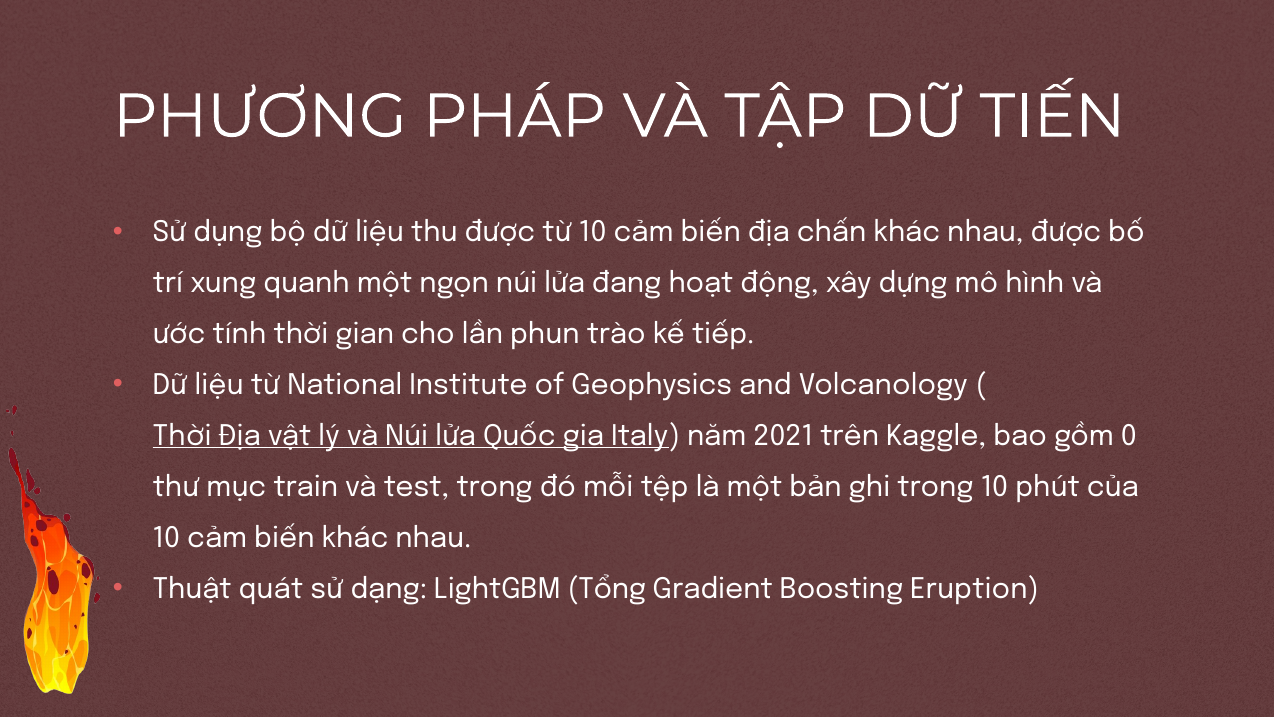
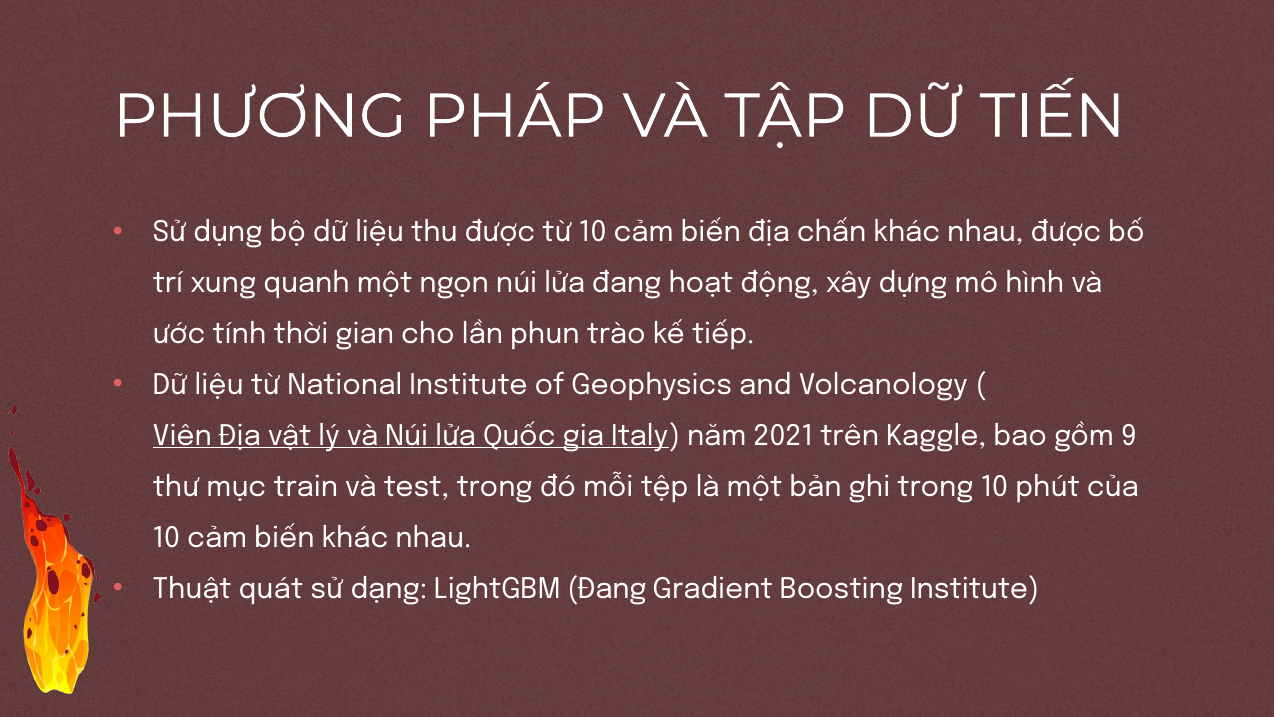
Thời at (182, 436): Thời -> Viên
0: 0 -> 9
LightGBM Tổng: Tổng -> Đang
Boosting Eruption: Eruption -> Institute
